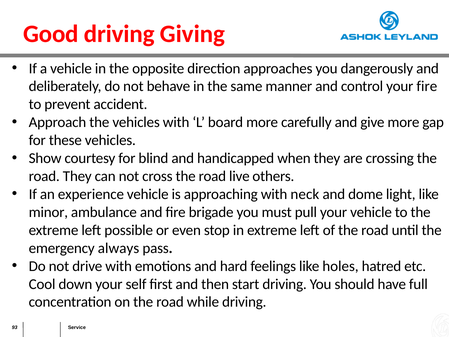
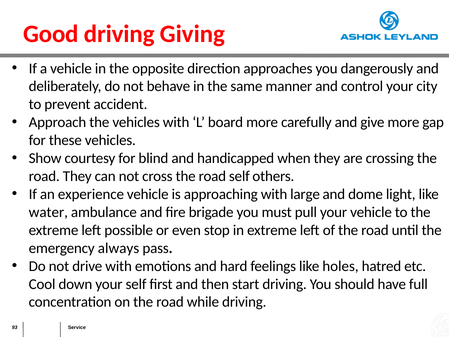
your fire: fire -> city
road live: live -> self
neck: neck -> large
minor: minor -> water
